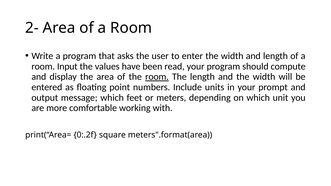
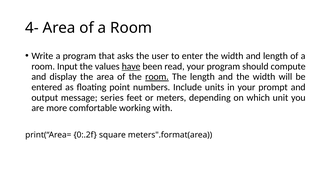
2-: 2- -> 4-
have underline: none -> present
message which: which -> series
